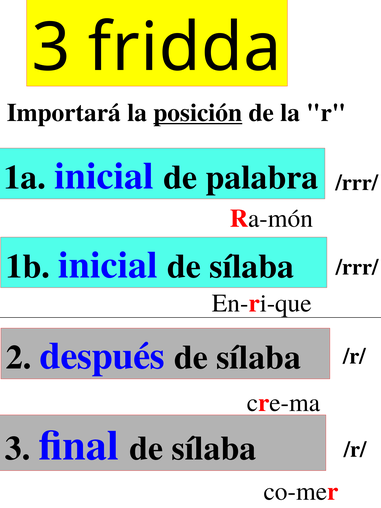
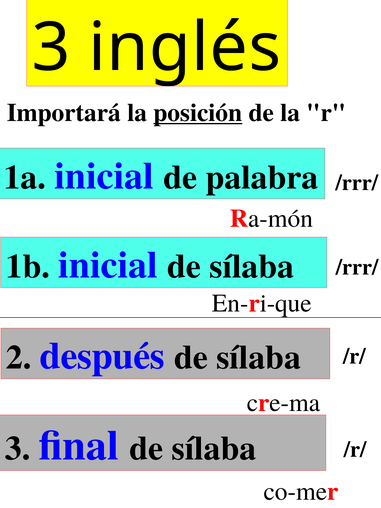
fridda: fridda -> inglés
